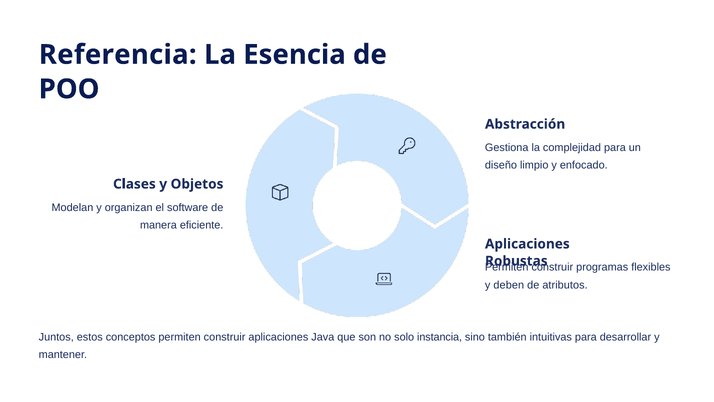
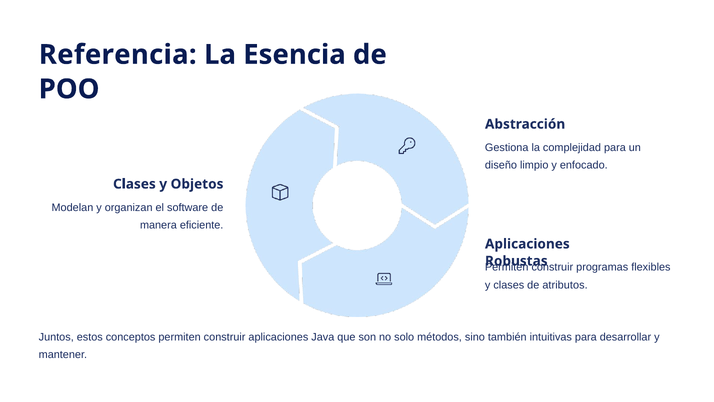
y deben: deben -> clases
instancia: instancia -> métodos
